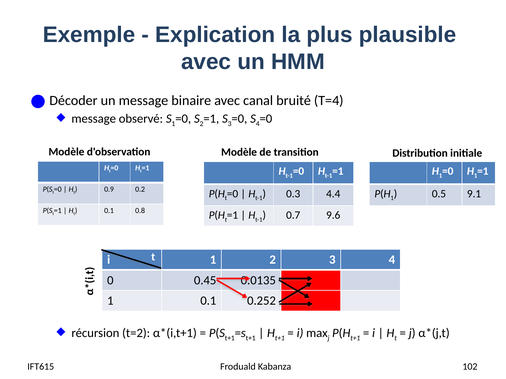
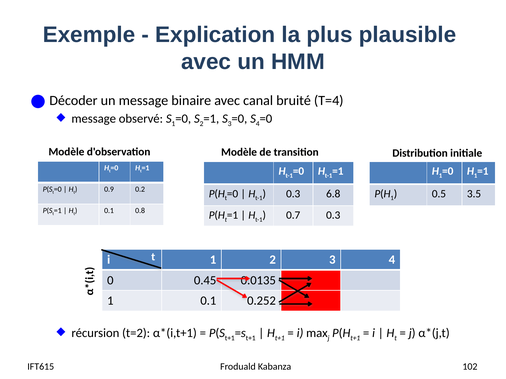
4.4: 4.4 -> 6.8
9.1: 9.1 -> 3.5
0.7 9.6: 9.6 -> 0.3
